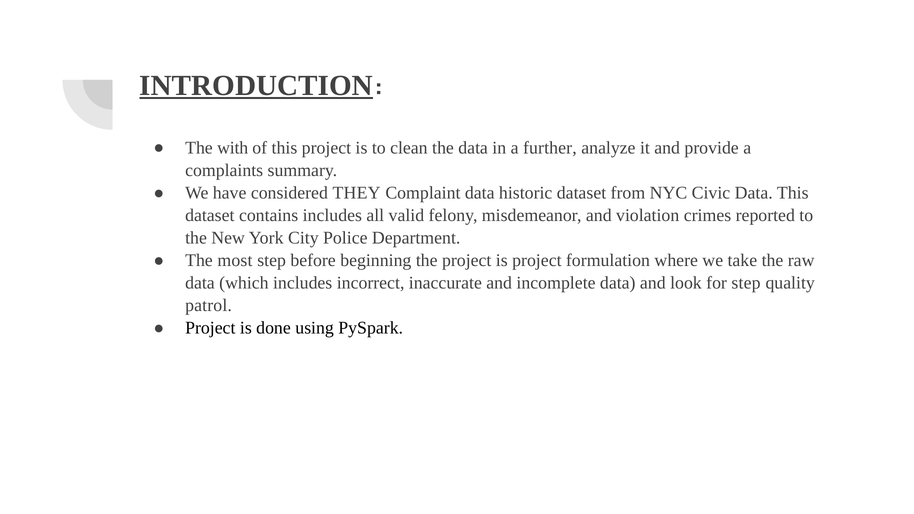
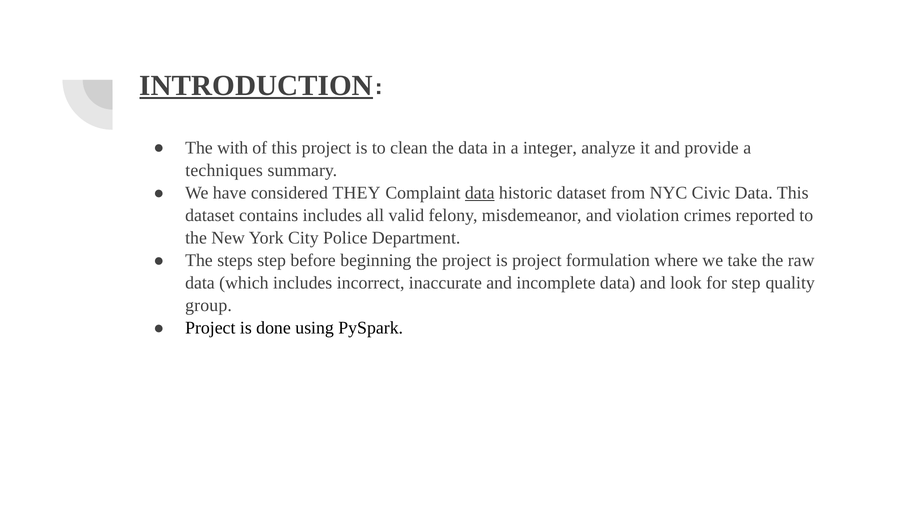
further: further -> integer
complaints: complaints -> techniques
data at (480, 193) underline: none -> present
most: most -> steps
patrol: patrol -> group
